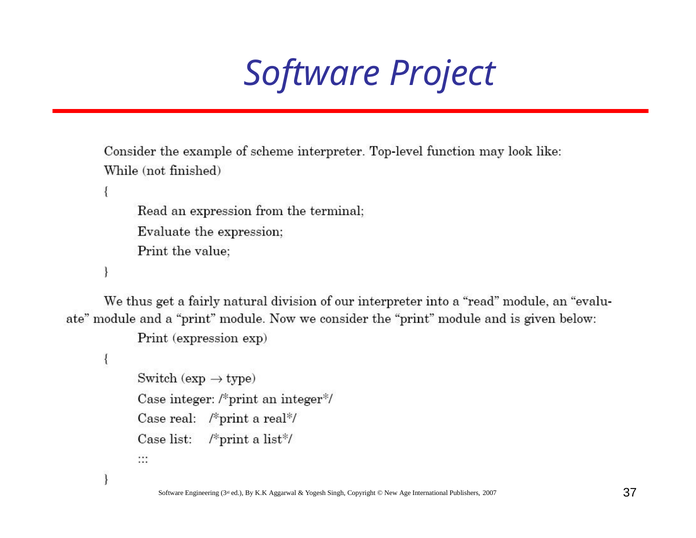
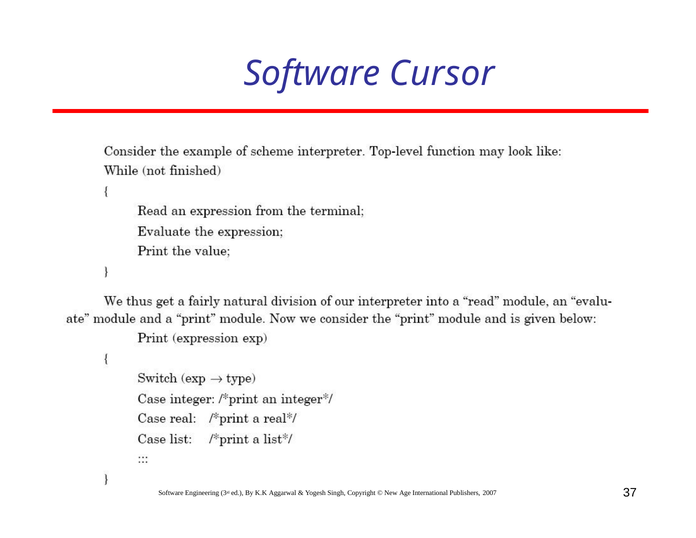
Project: Project -> Cursor
